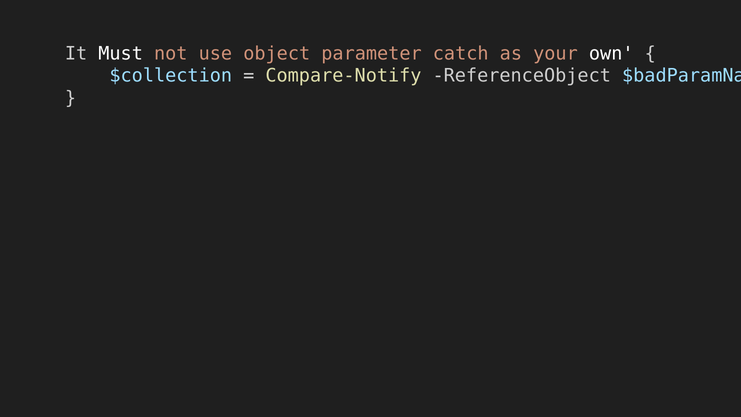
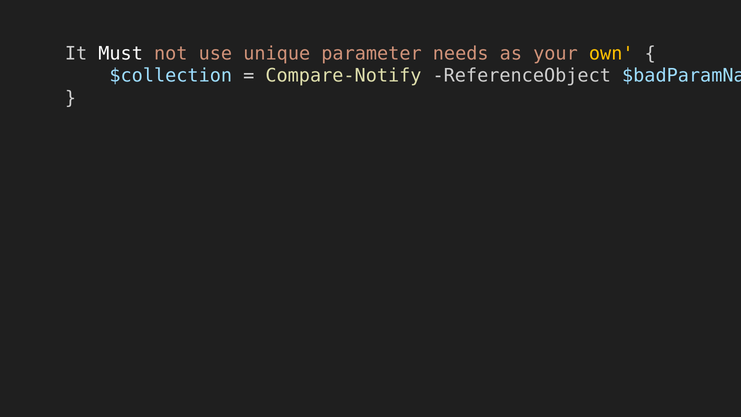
object: object -> unique
catch: catch -> needs
own colour: white -> yellow
